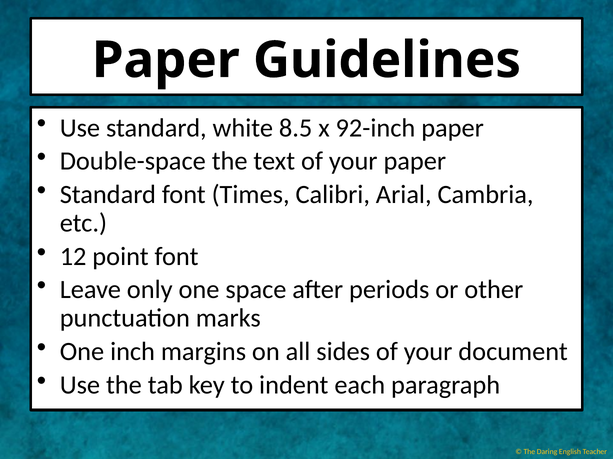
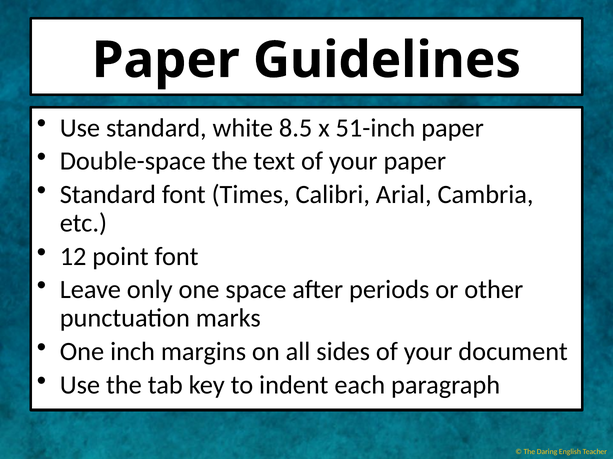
92-inch: 92-inch -> 51-inch
